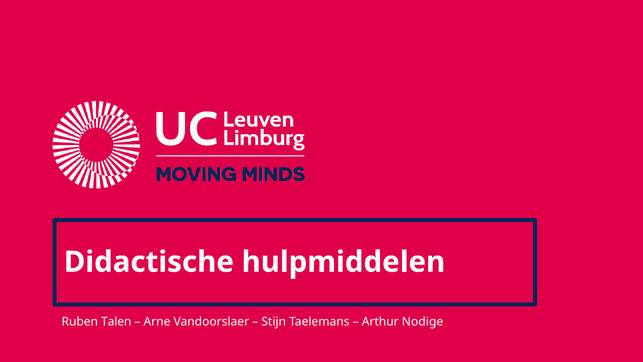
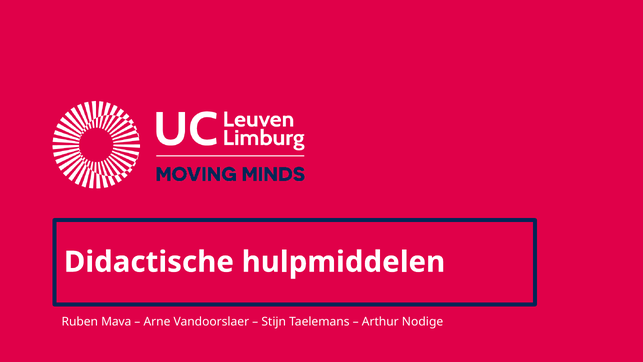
Talen: Talen -> Mava
